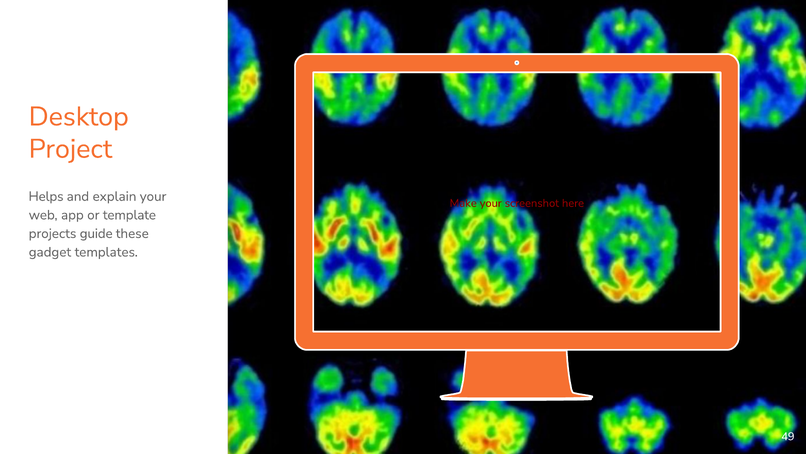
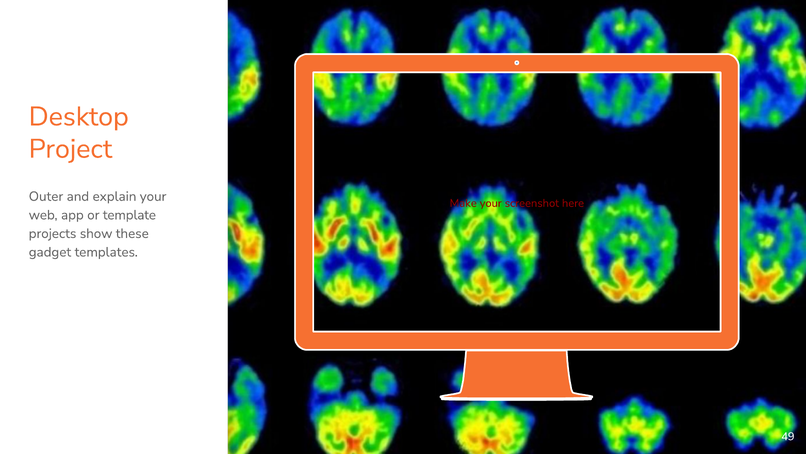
Helps: Helps -> Outer
guide: guide -> show
